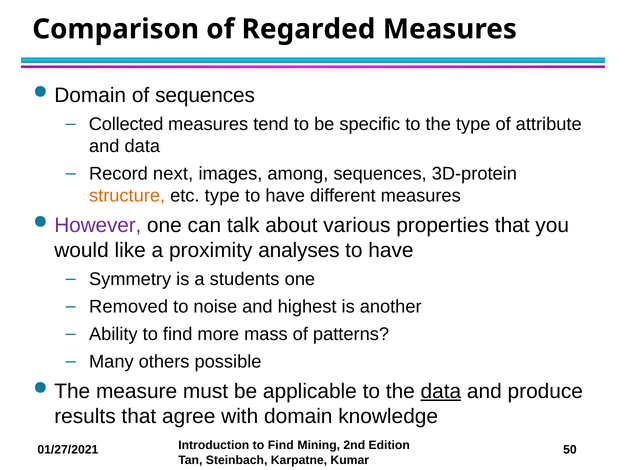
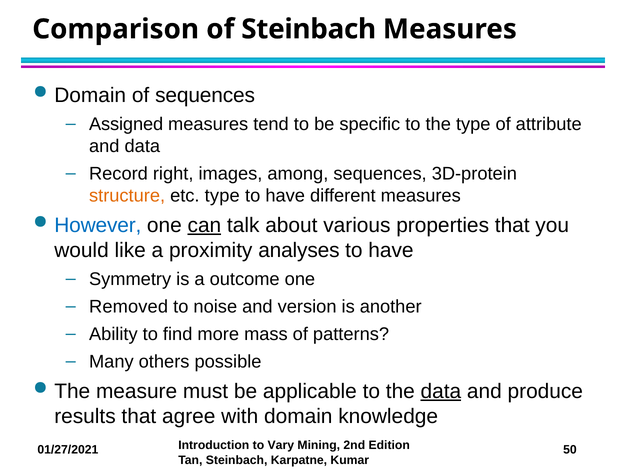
of Regarded: Regarded -> Steinbach
Collected: Collected -> Assigned
next: next -> right
However colour: purple -> blue
can underline: none -> present
students: students -> outcome
highest: highest -> version
Find at (281, 445): Find -> Vary
